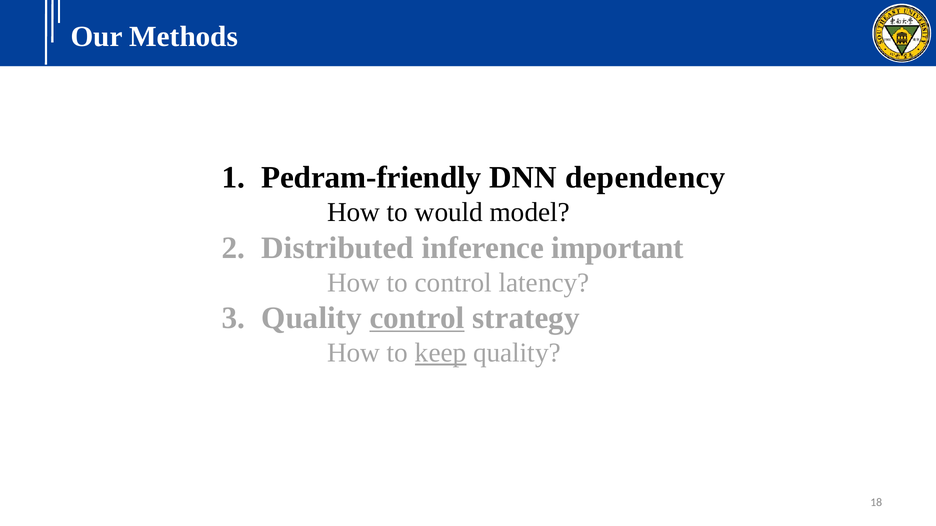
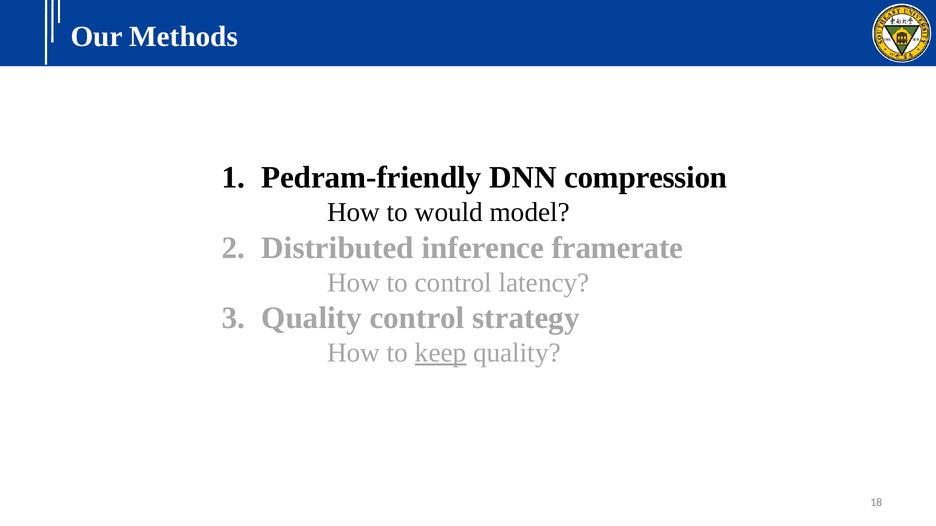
dependency: dependency -> compression
important: important -> framerate
control at (417, 318) underline: present -> none
